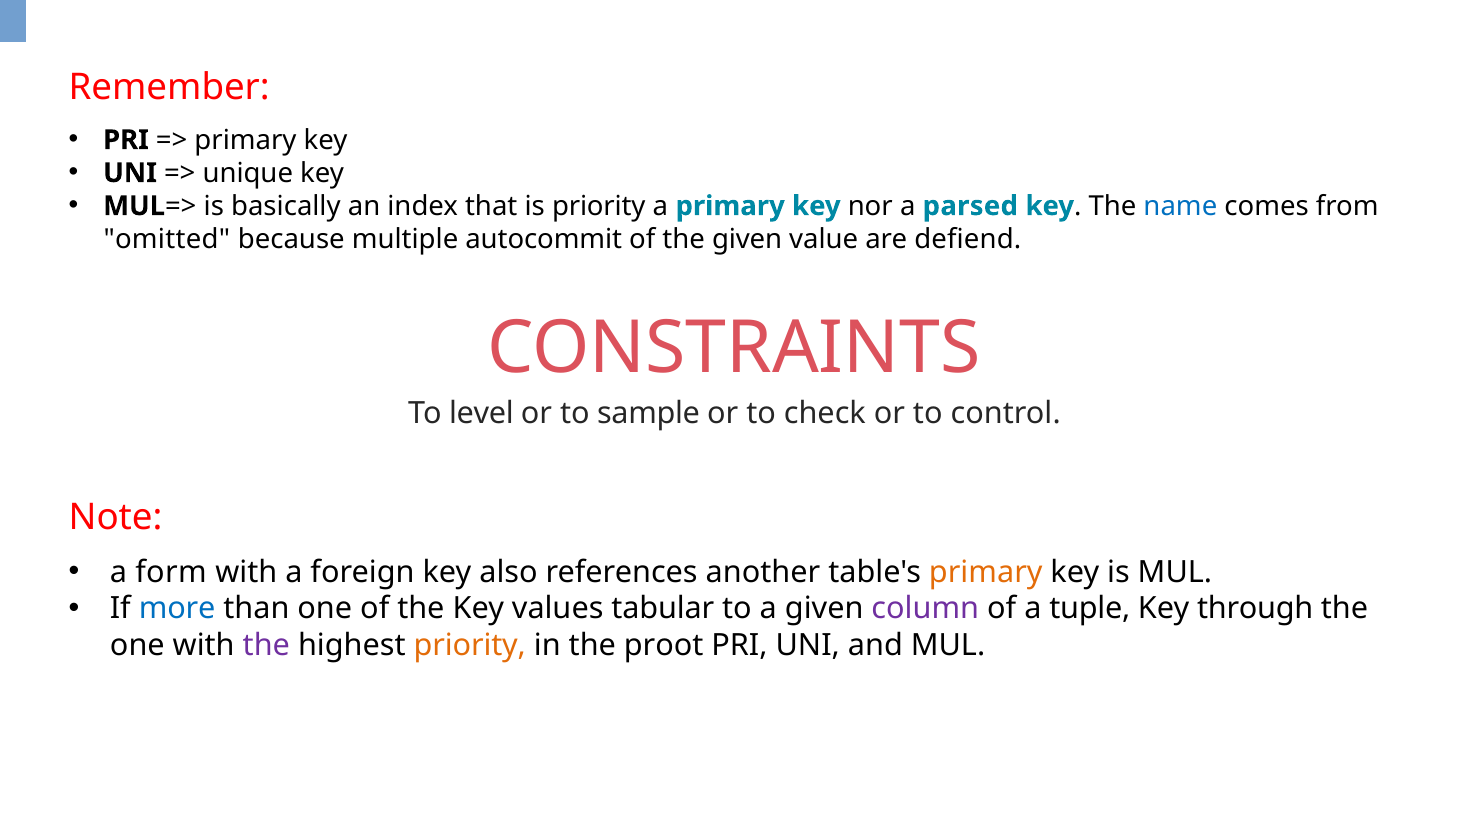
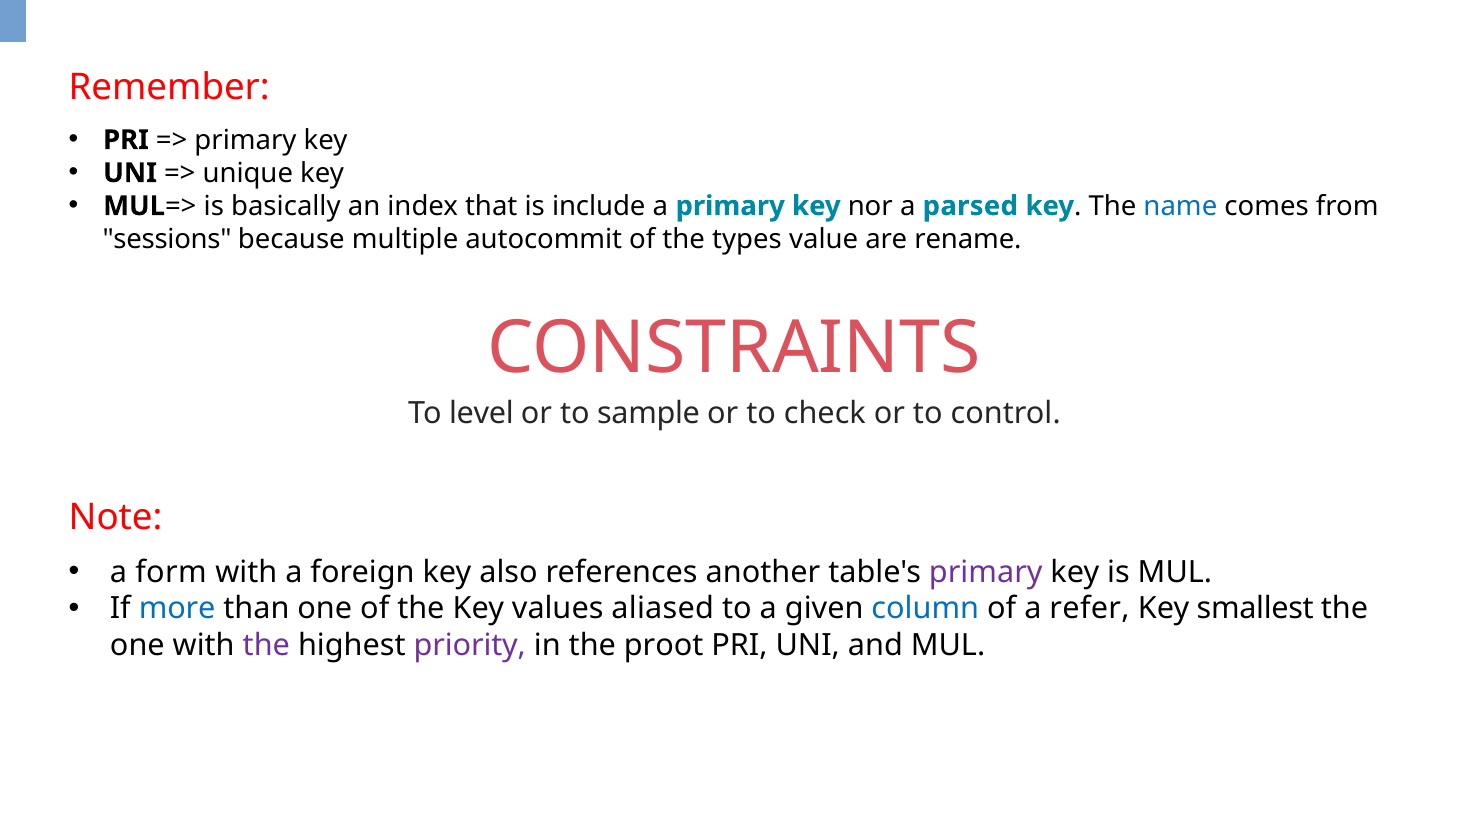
is priority: priority -> include
omitted: omitted -> sessions
the given: given -> types
defiend: defiend -> rename
primary at (986, 572) colour: orange -> purple
tabular: tabular -> aliased
column colour: purple -> blue
tuple: tuple -> refer
through: through -> smallest
priority at (470, 646) colour: orange -> purple
